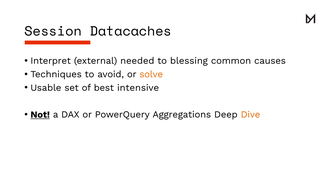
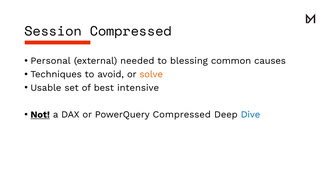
Session Datacaches: Datacaches -> Compressed
Interpret: Interpret -> Personal
PowerQuery Aggregations: Aggregations -> Compressed
Dive colour: orange -> blue
